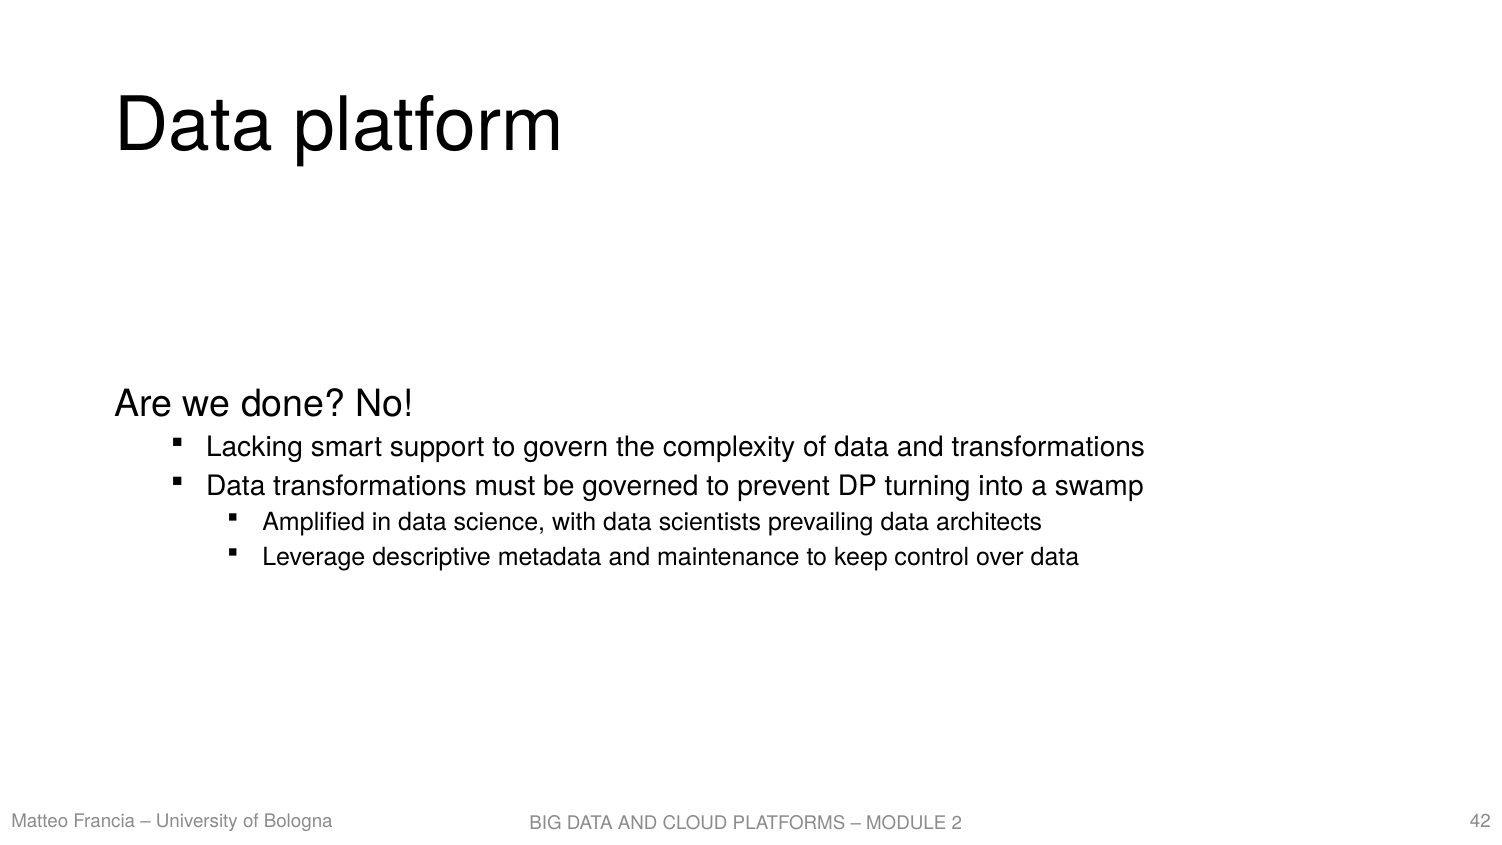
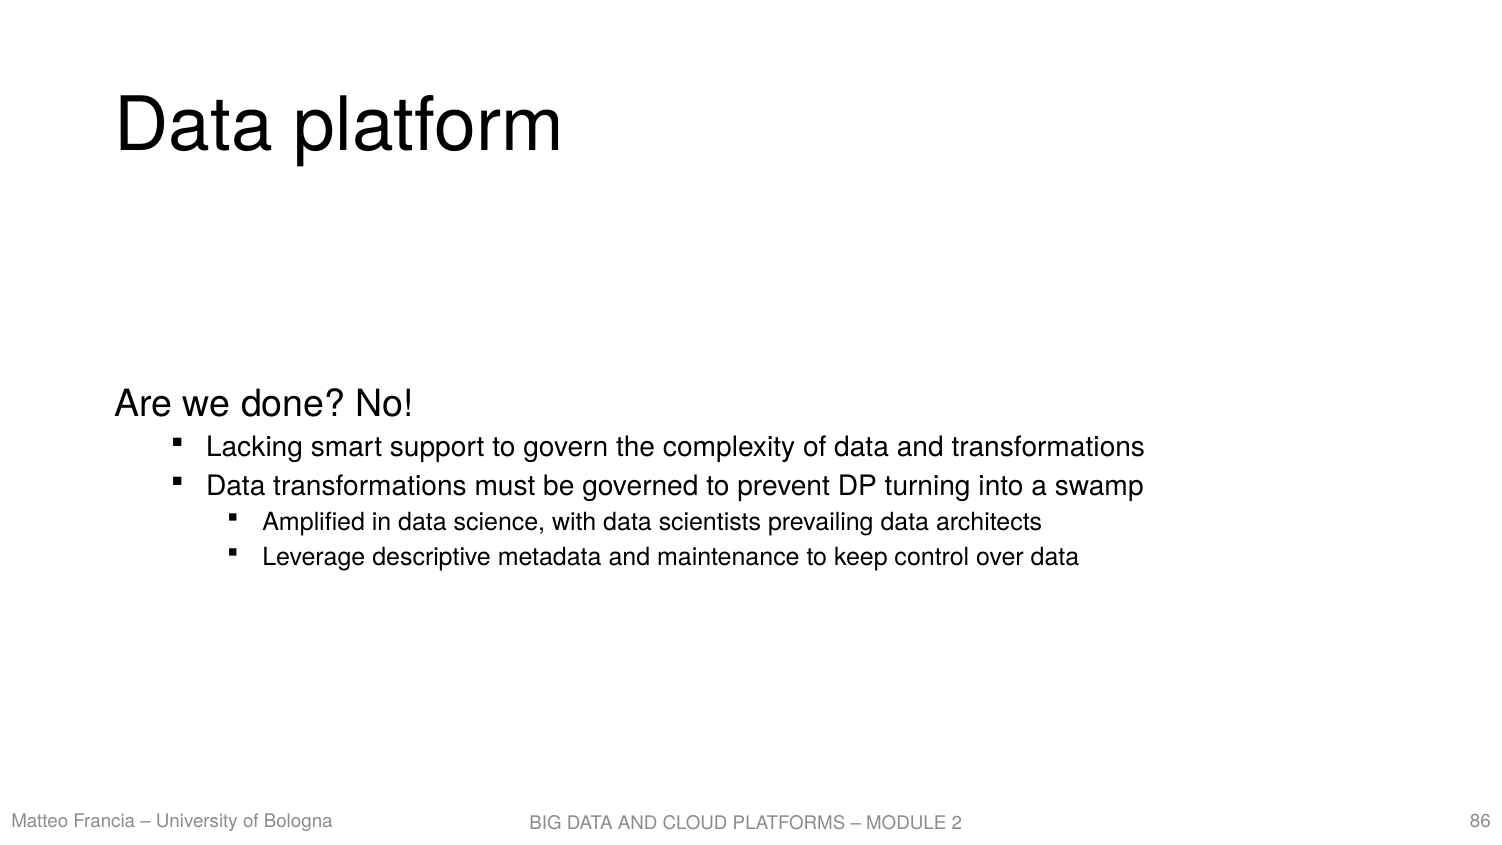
42: 42 -> 86
